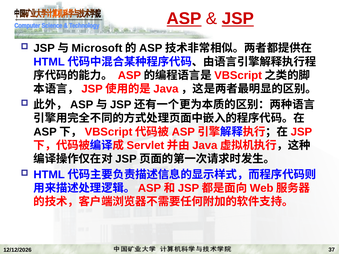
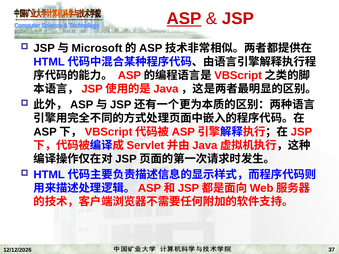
JSP underline: present -> none
